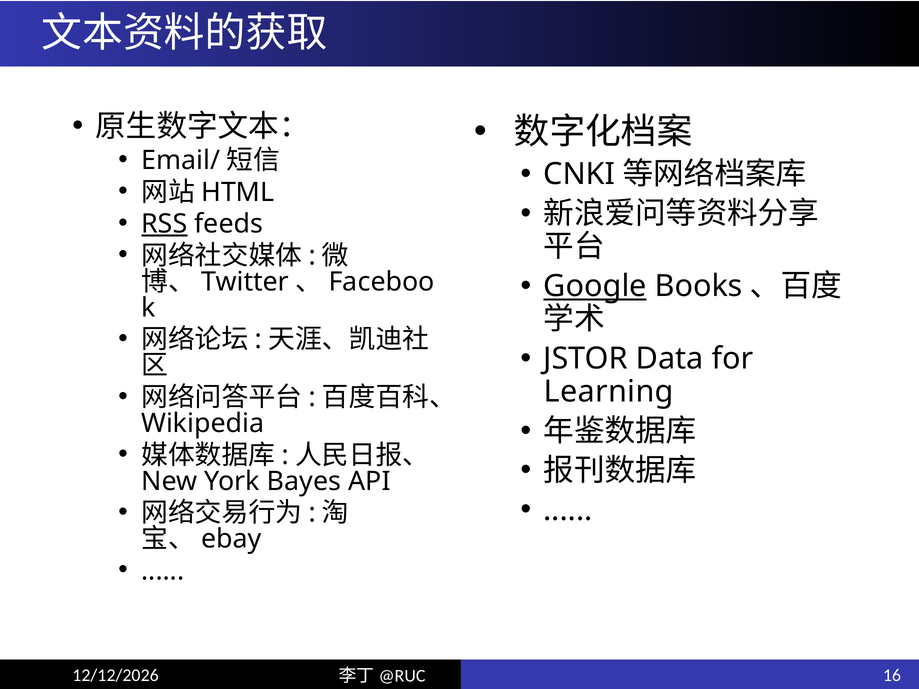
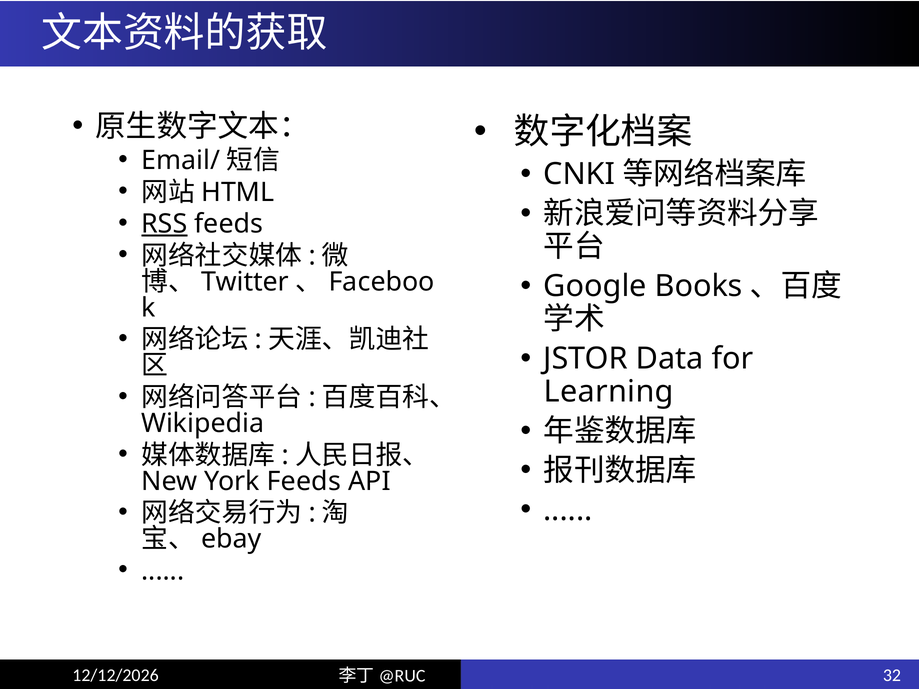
Google underline: present -> none
York Bayes: Bayes -> Feeds
16: 16 -> 32
